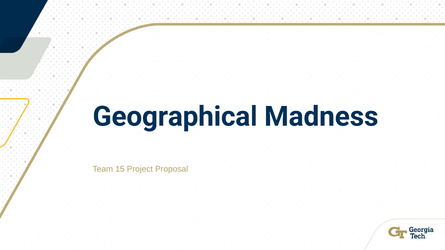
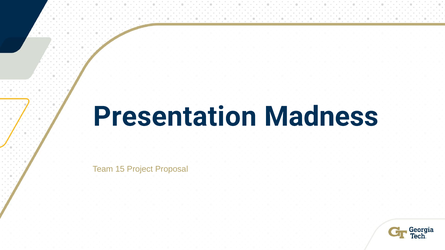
Geographical: Geographical -> Presentation
